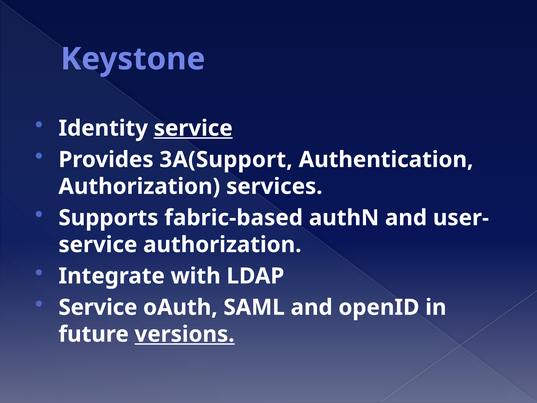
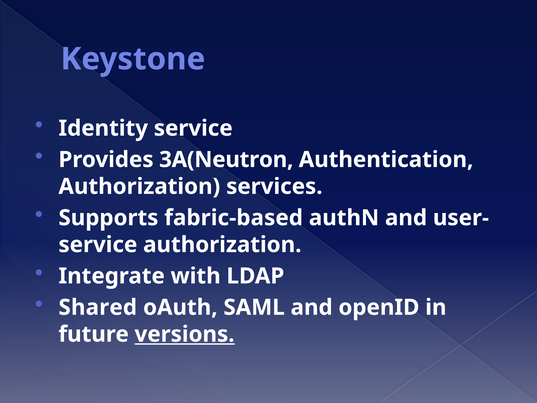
service at (193, 128) underline: present -> none
3A(Support: 3A(Support -> 3A(Neutron
Service at (98, 307): Service -> Shared
